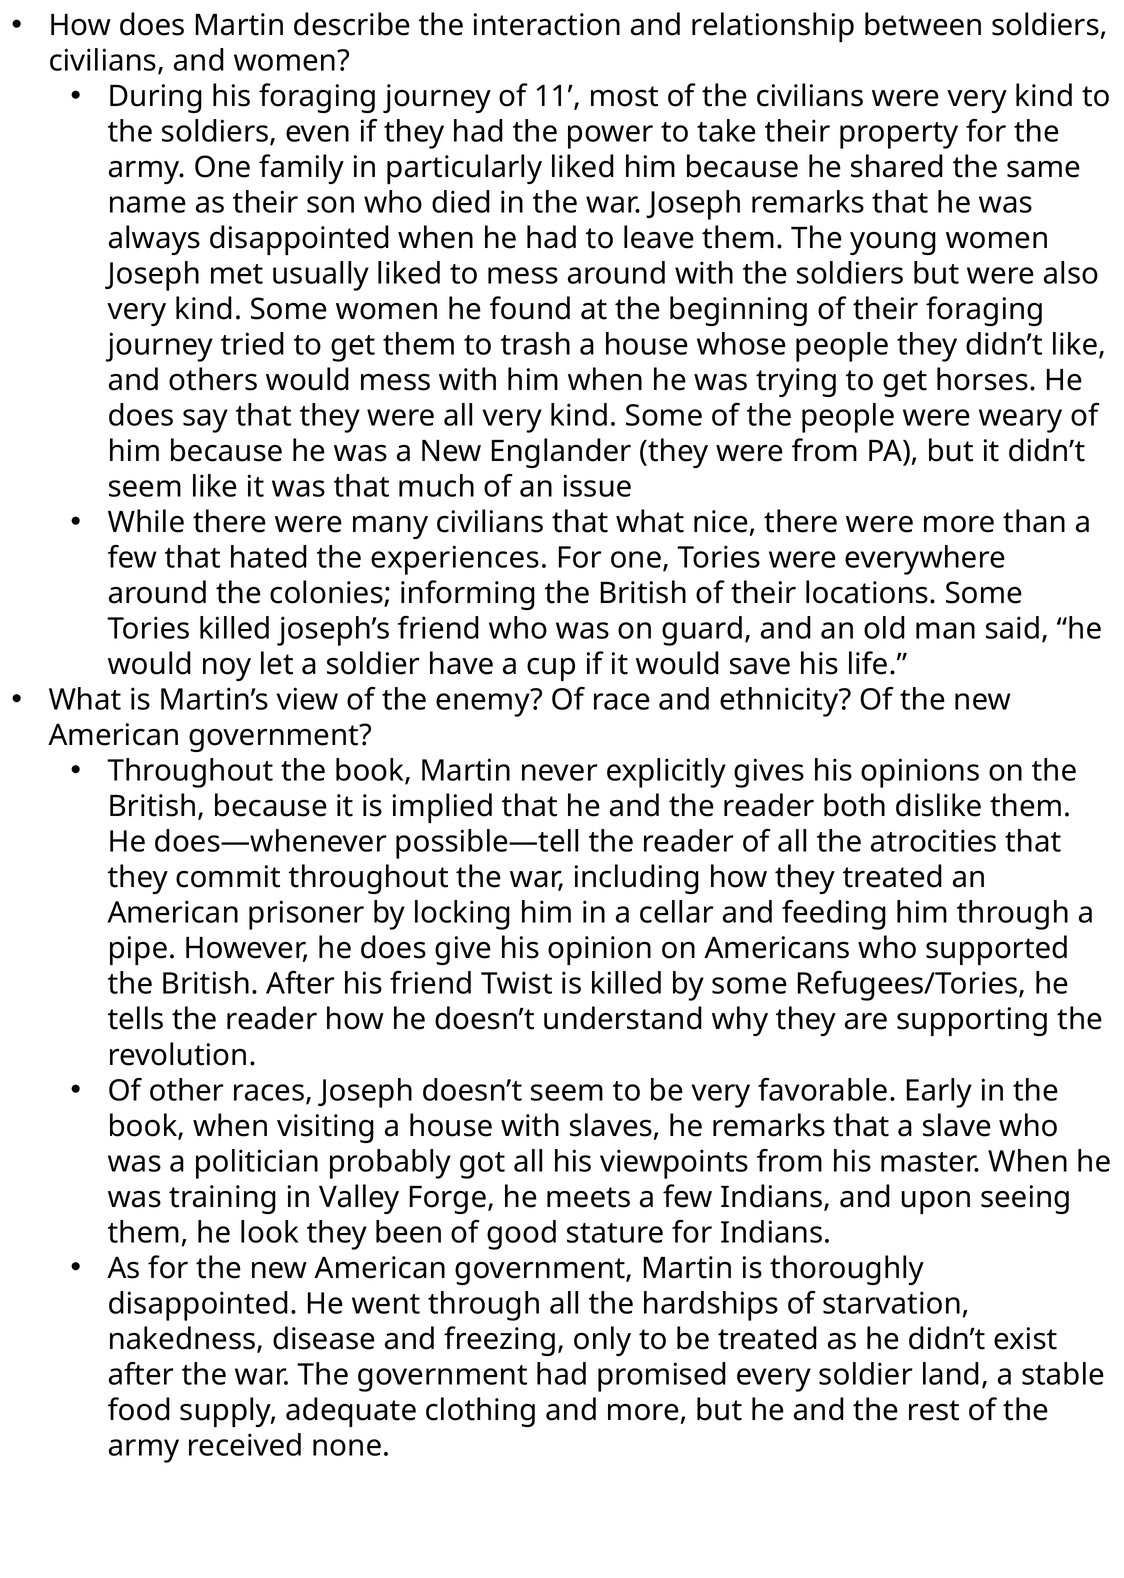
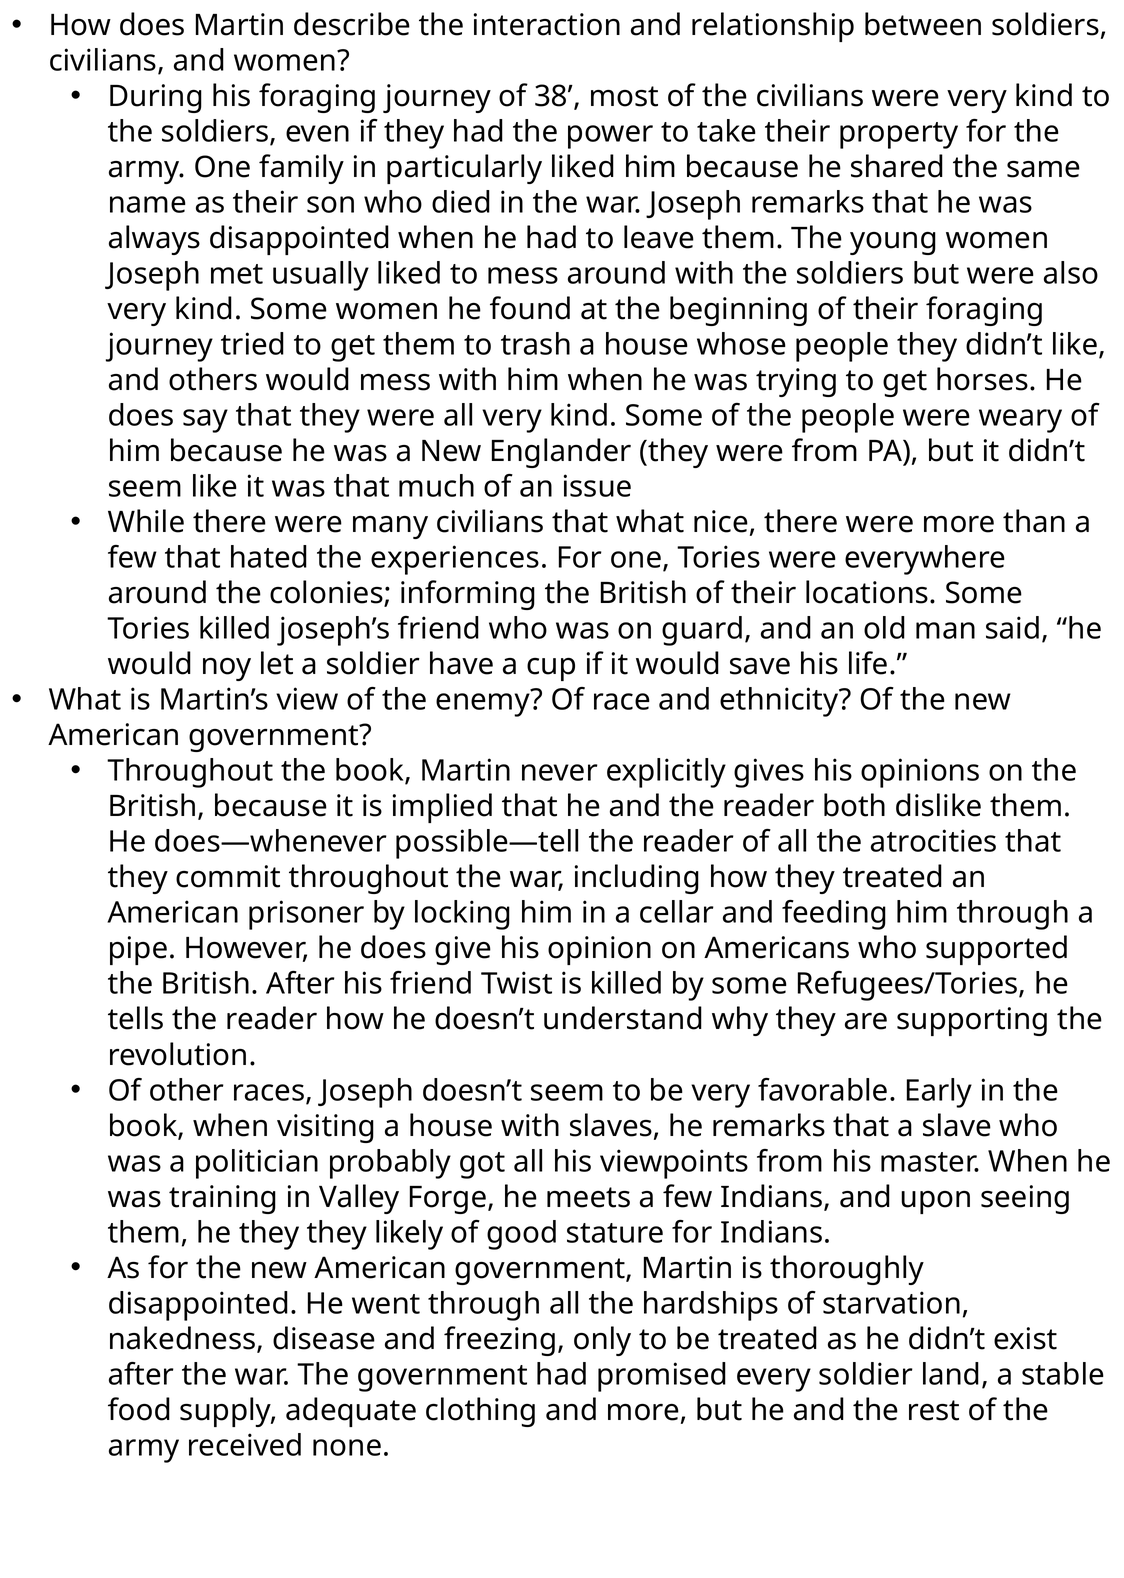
11: 11 -> 38
he look: look -> they
been: been -> likely
